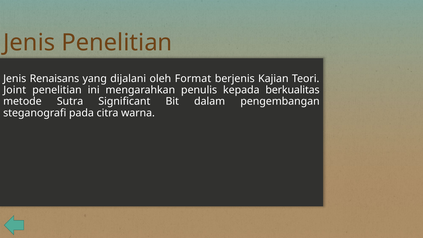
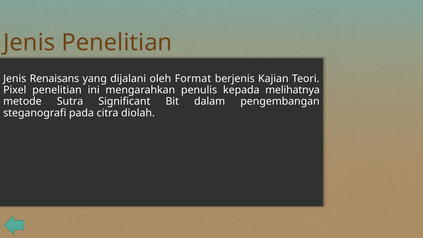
Joint: Joint -> Pixel
berkualitas: berkualitas -> melihatnya
warna: warna -> diolah
